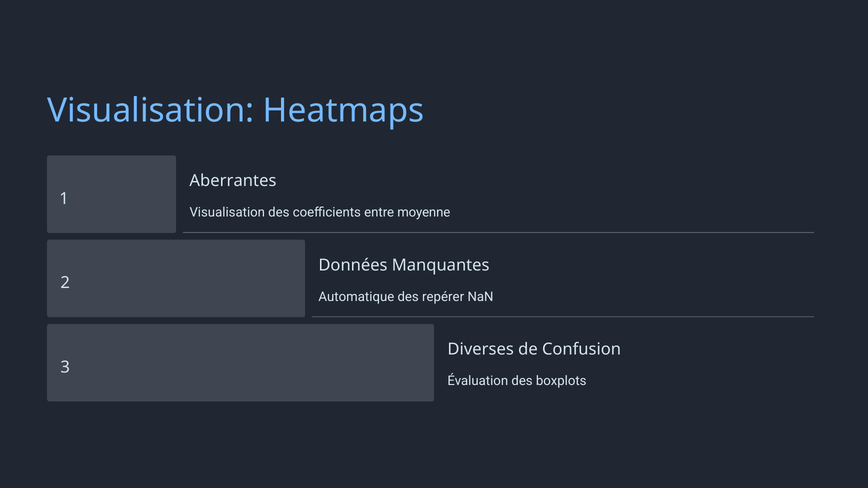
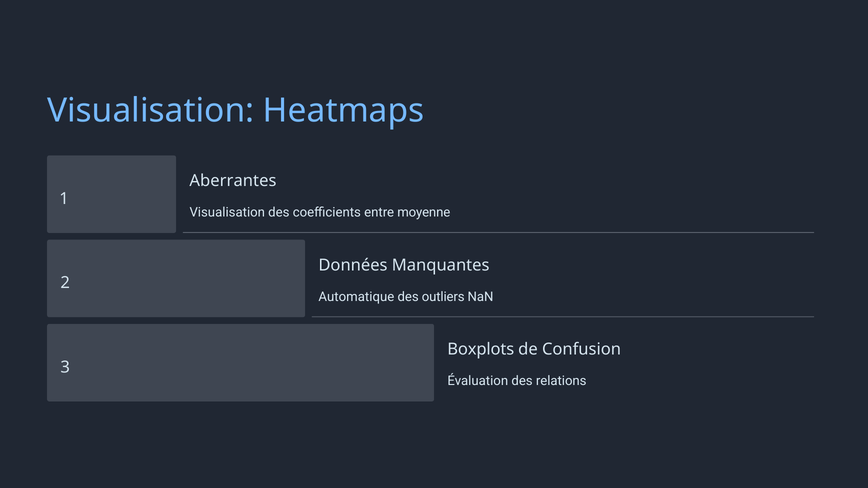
repérer: repérer -> outliers
Diverses: Diverses -> Boxplots
boxplots: boxplots -> relations
